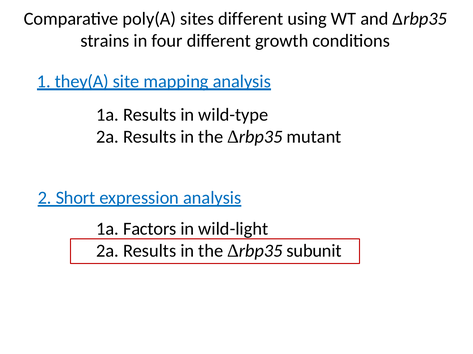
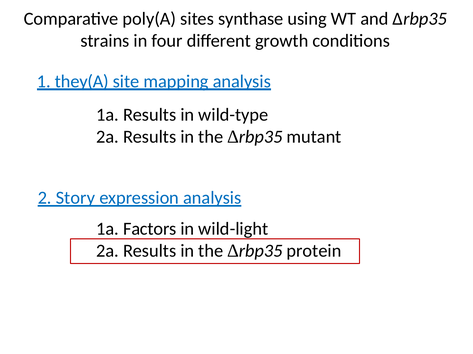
sites different: different -> synthase
Short: Short -> Story
subunit: subunit -> protein
